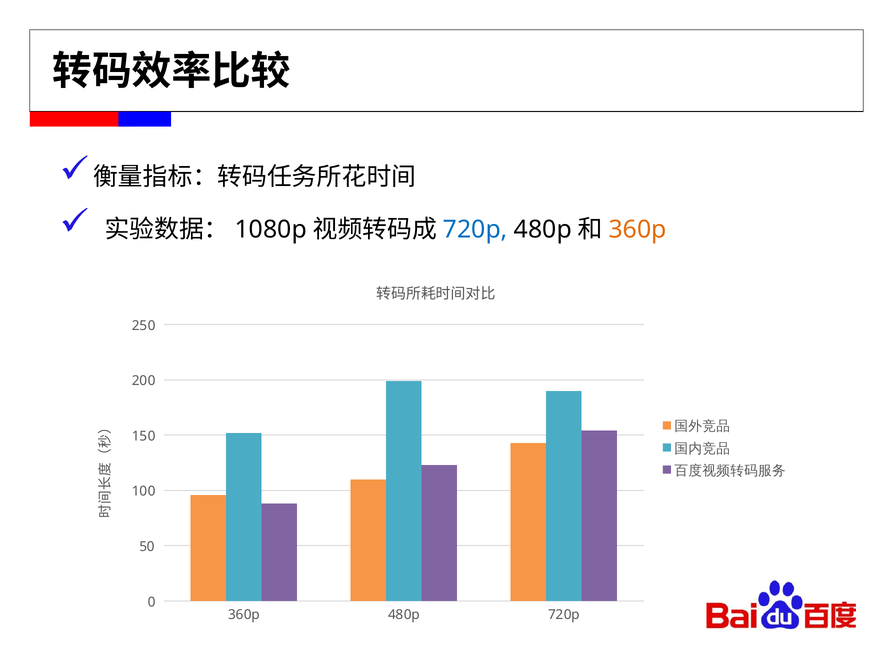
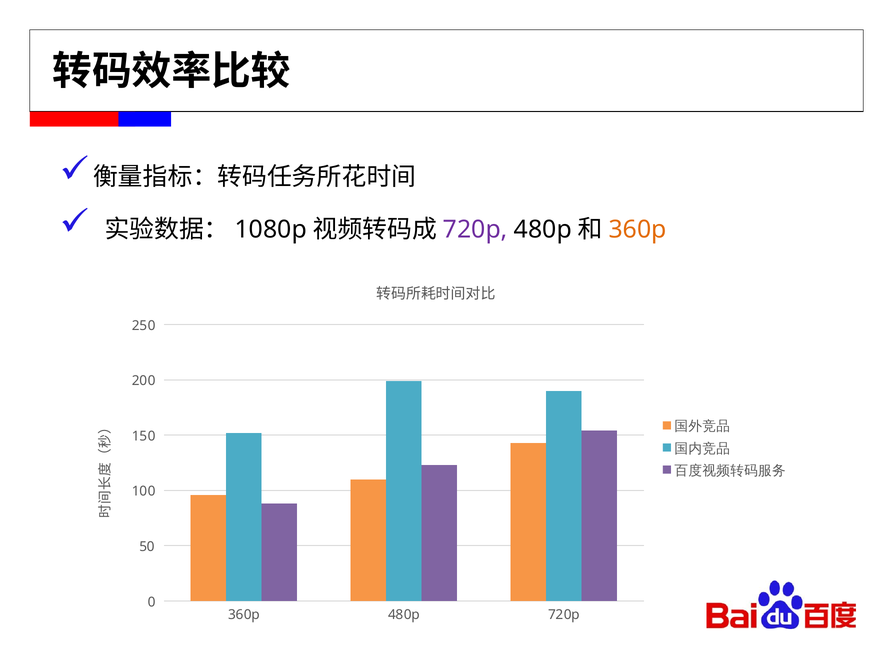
720p at (475, 230) colour: blue -> purple
